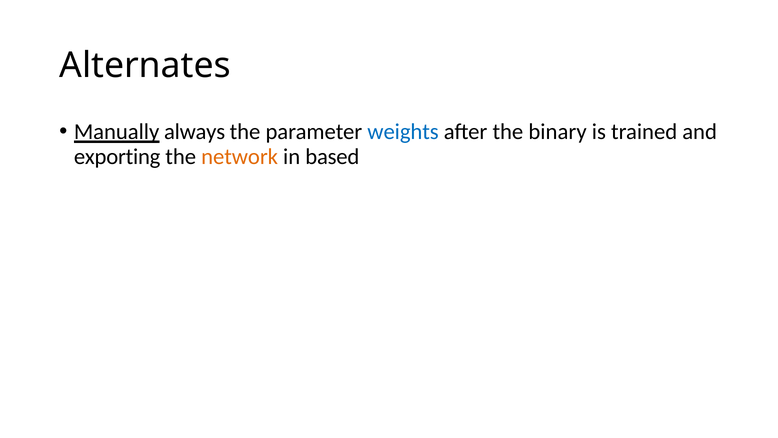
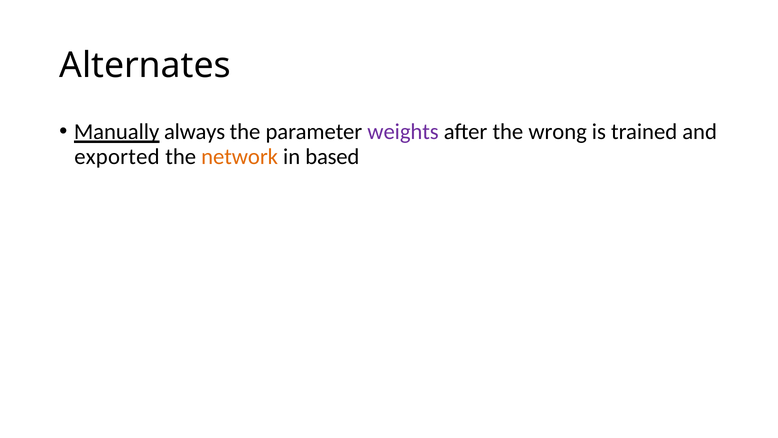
weights colour: blue -> purple
binary: binary -> wrong
exporting: exporting -> exported
